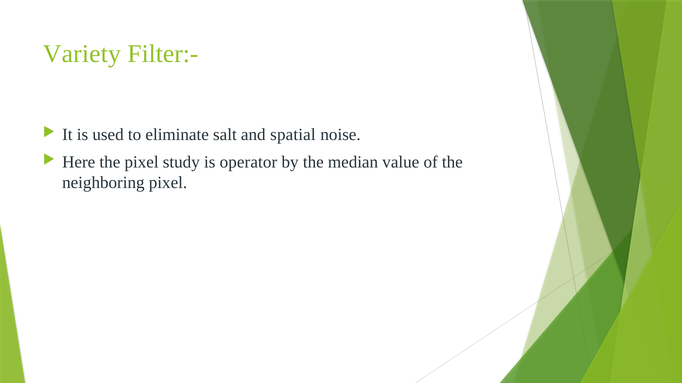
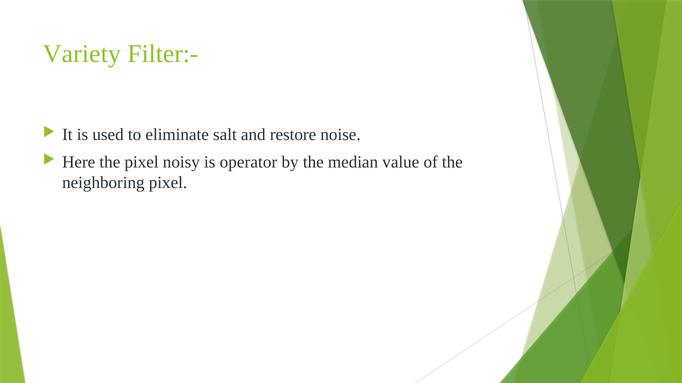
spatial: spatial -> restore
study: study -> noisy
